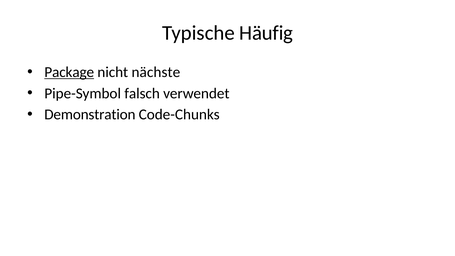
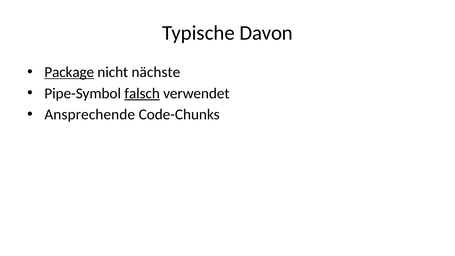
Häufig: Häufig -> Davon
falsch underline: none -> present
Demonstration: Demonstration -> Ansprechende
